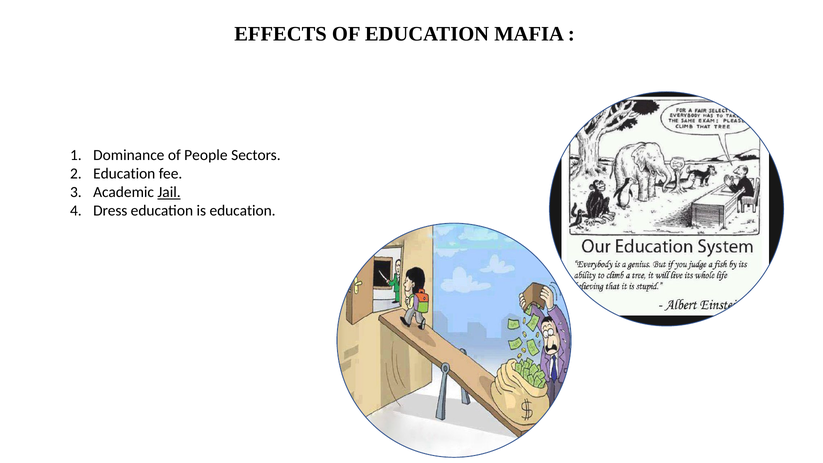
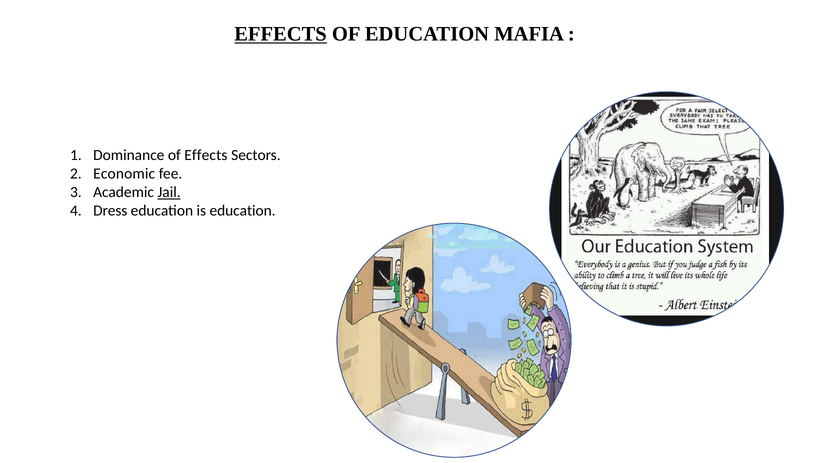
EFFECTS at (281, 34) underline: none -> present
of People: People -> Effects
Education at (124, 174): Education -> Economic
